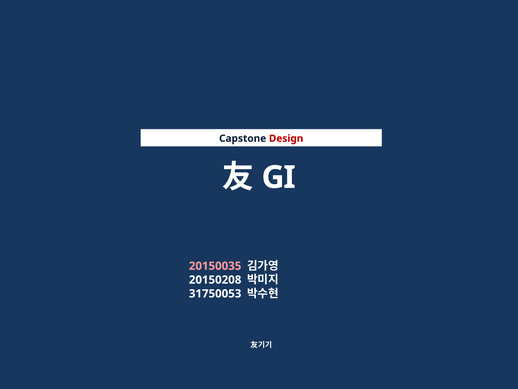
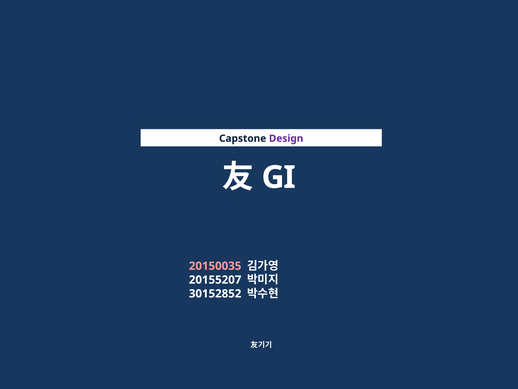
Design colour: red -> purple
20150208: 20150208 -> 20155207
31750053: 31750053 -> 30152852
